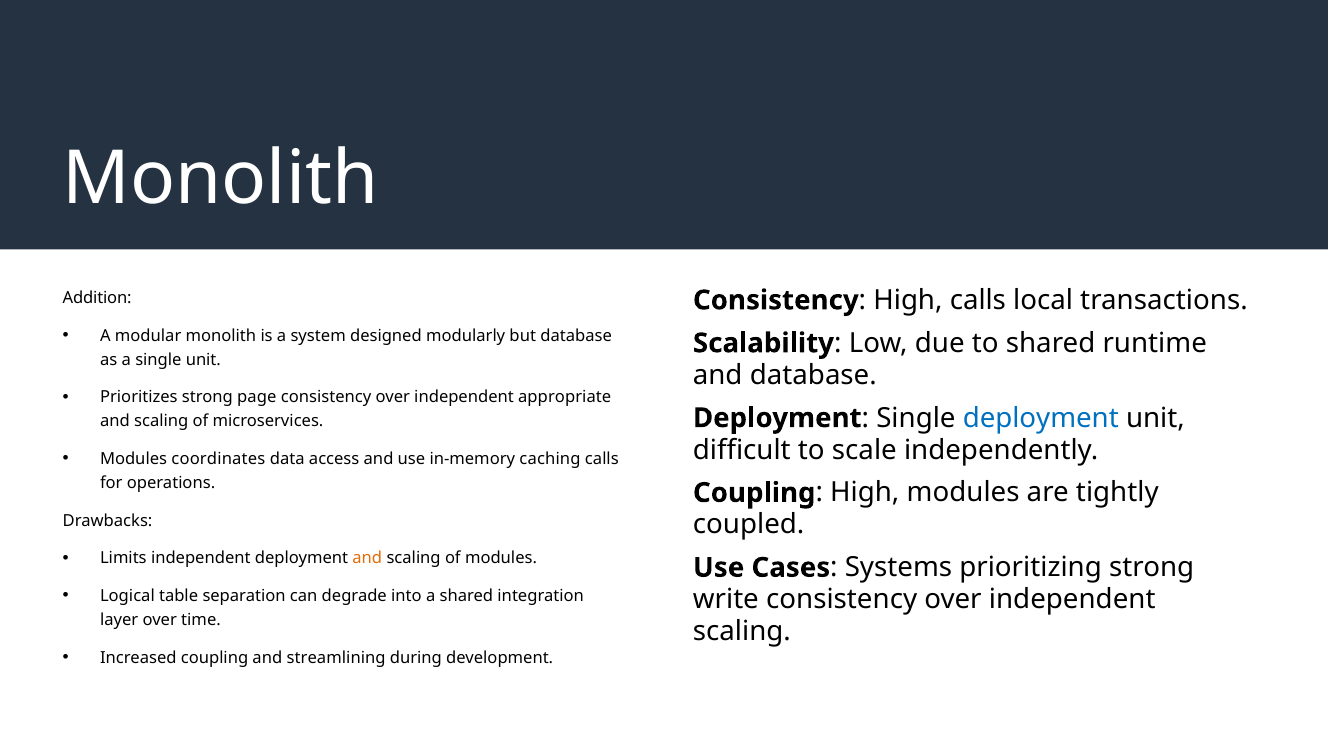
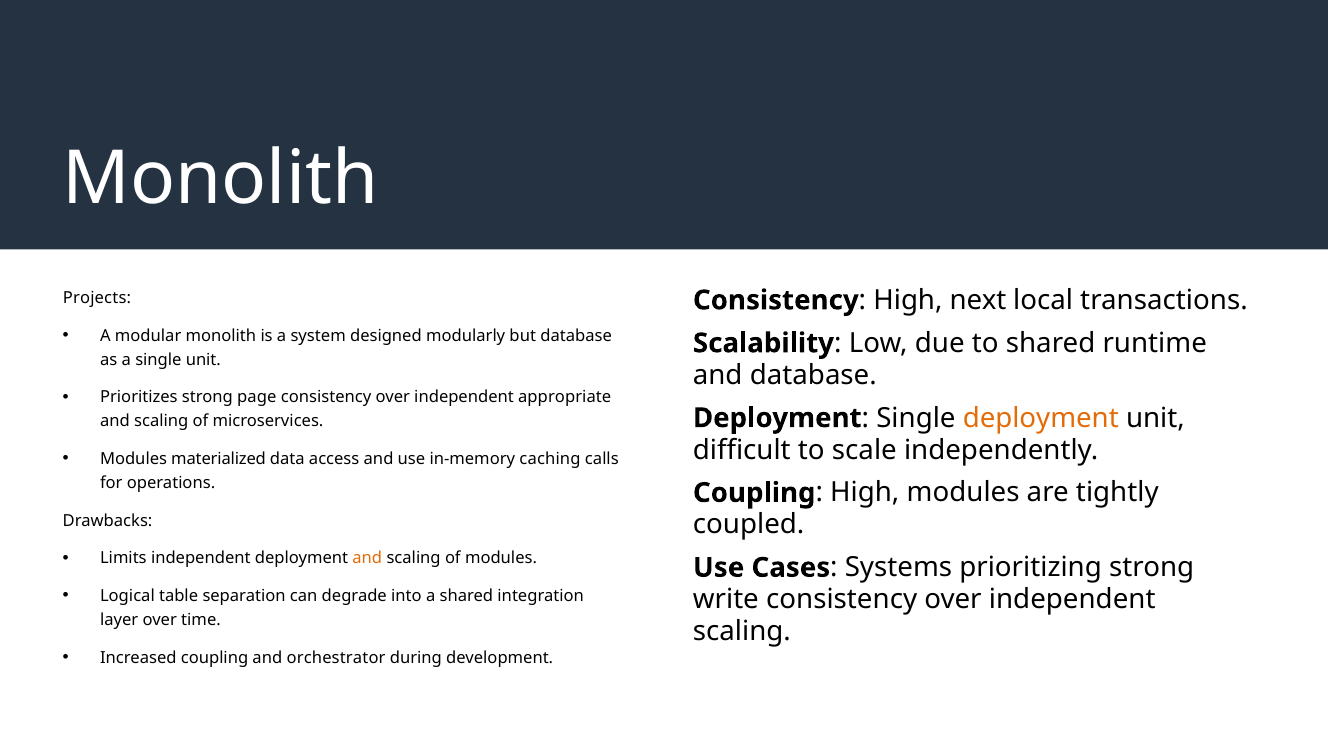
Addition: Addition -> Projects
High calls: calls -> next
deployment at (1041, 418) colour: blue -> orange
coordinates: coordinates -> materialized
streamlining: streamlining -> orchestrator
